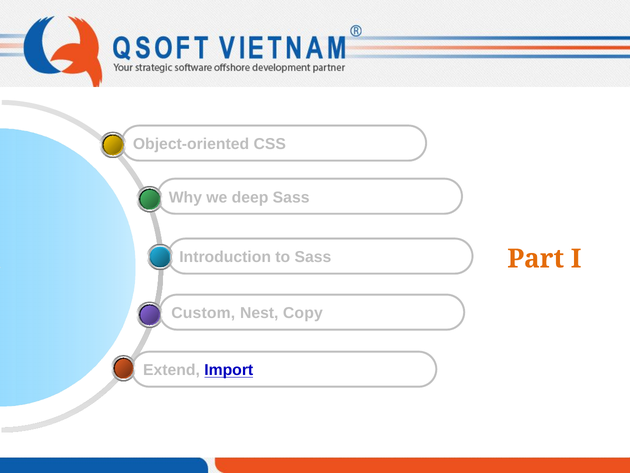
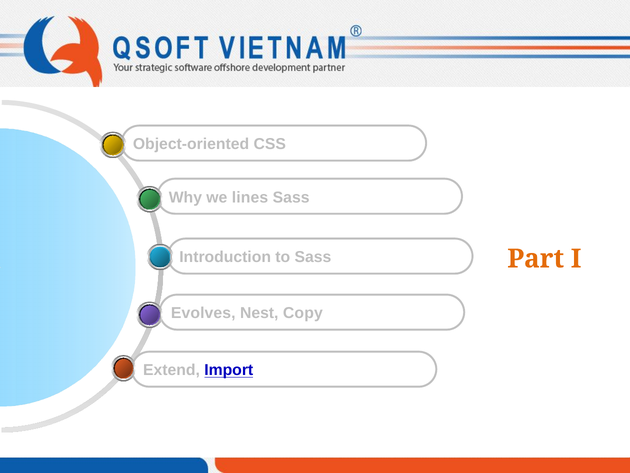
deep: deep -> lines
Custom: Custom -> Evolves
